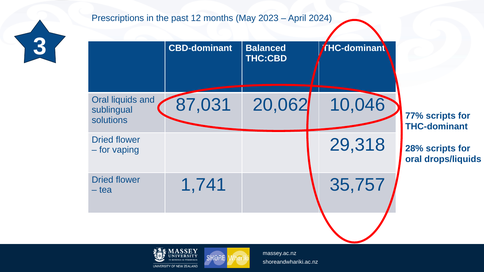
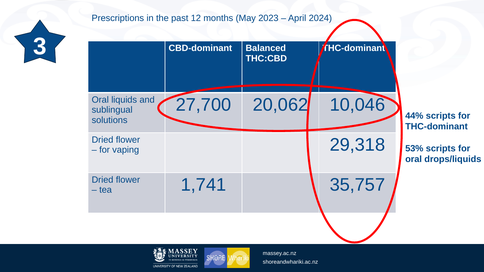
87,031: 87,031 -> 27,700
77%: 77% -> 44%
28%: 28% -> 53%
